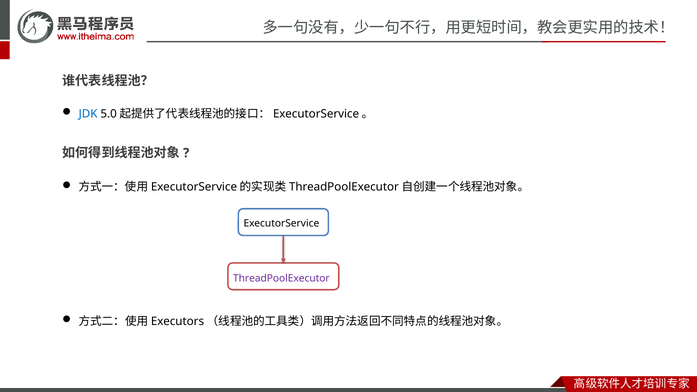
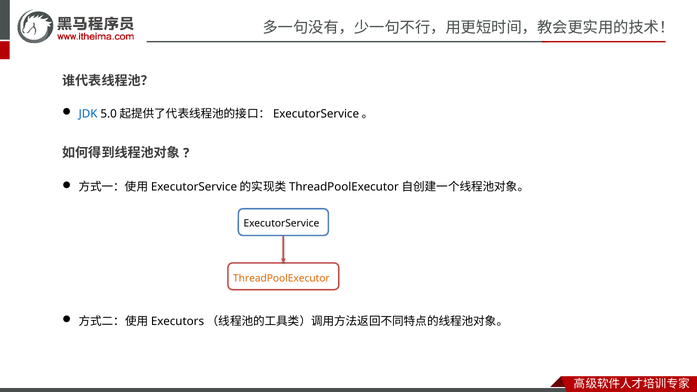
ThreadPoolExecutor colour: purple -> orange
